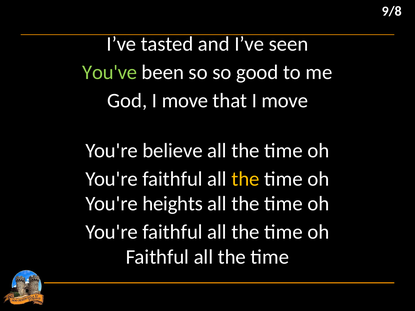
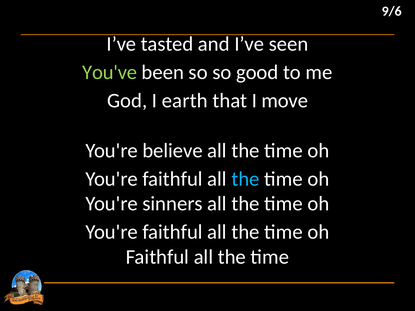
9/8: 9/8 -> 9/6
God I move: move -> earth
the at (246, 179) colour: yellow -> light blue
heights: heights -> sinners
